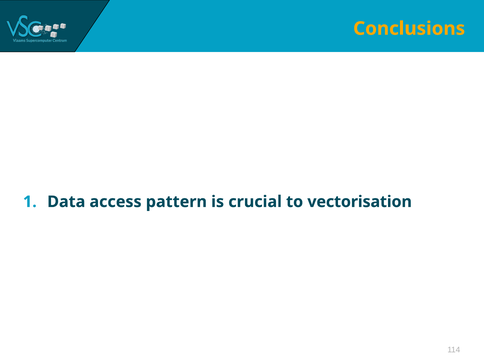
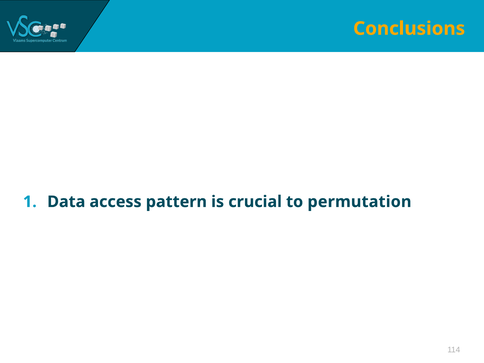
vectorisation: vectorisation -> permutation
